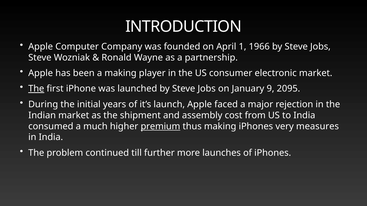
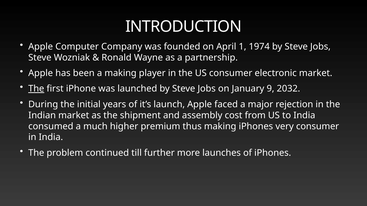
1966: 1966 -> 1974
2095: 2095 -> 2032
premium underline: present -> none
very measures: measures -> consumer
